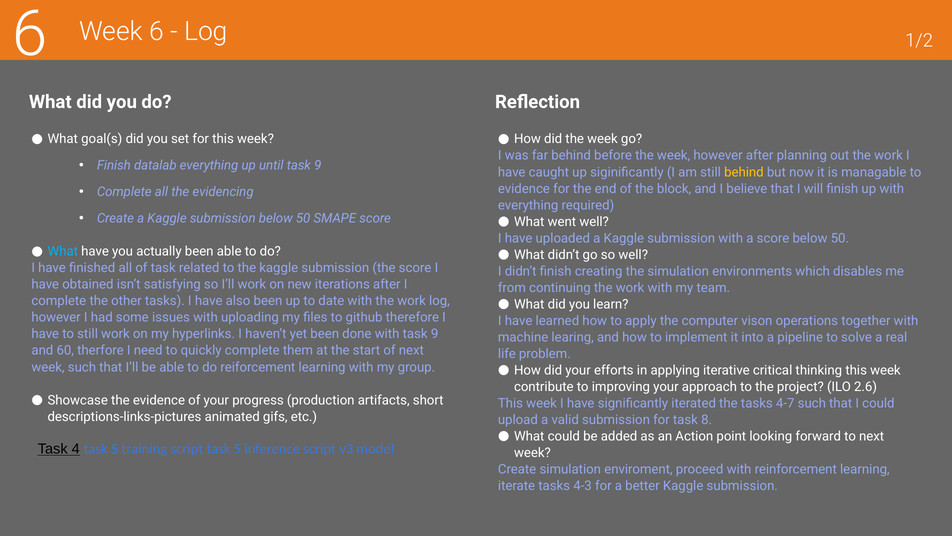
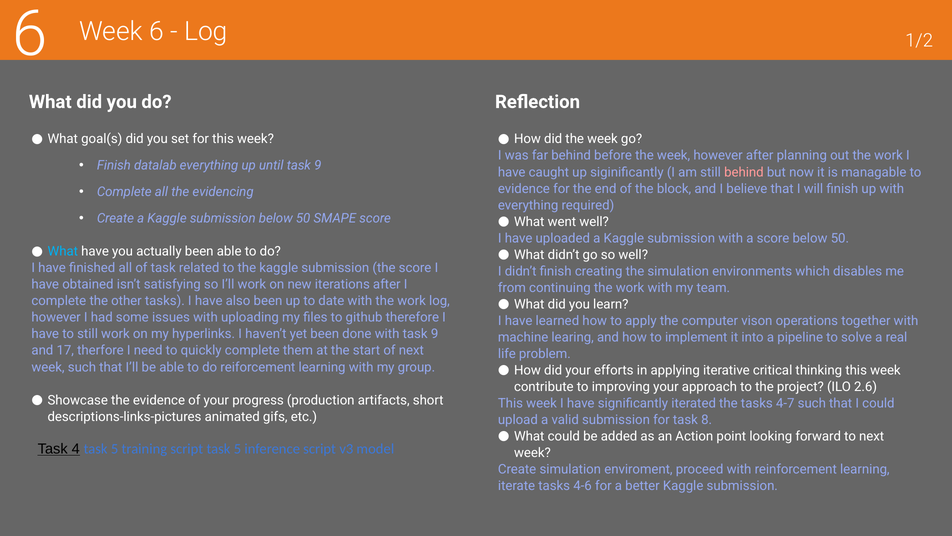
behind at (744, 172) colour: yellow -> pink
60: 60 -> 17
4-3: 4-3 -> 4-6
